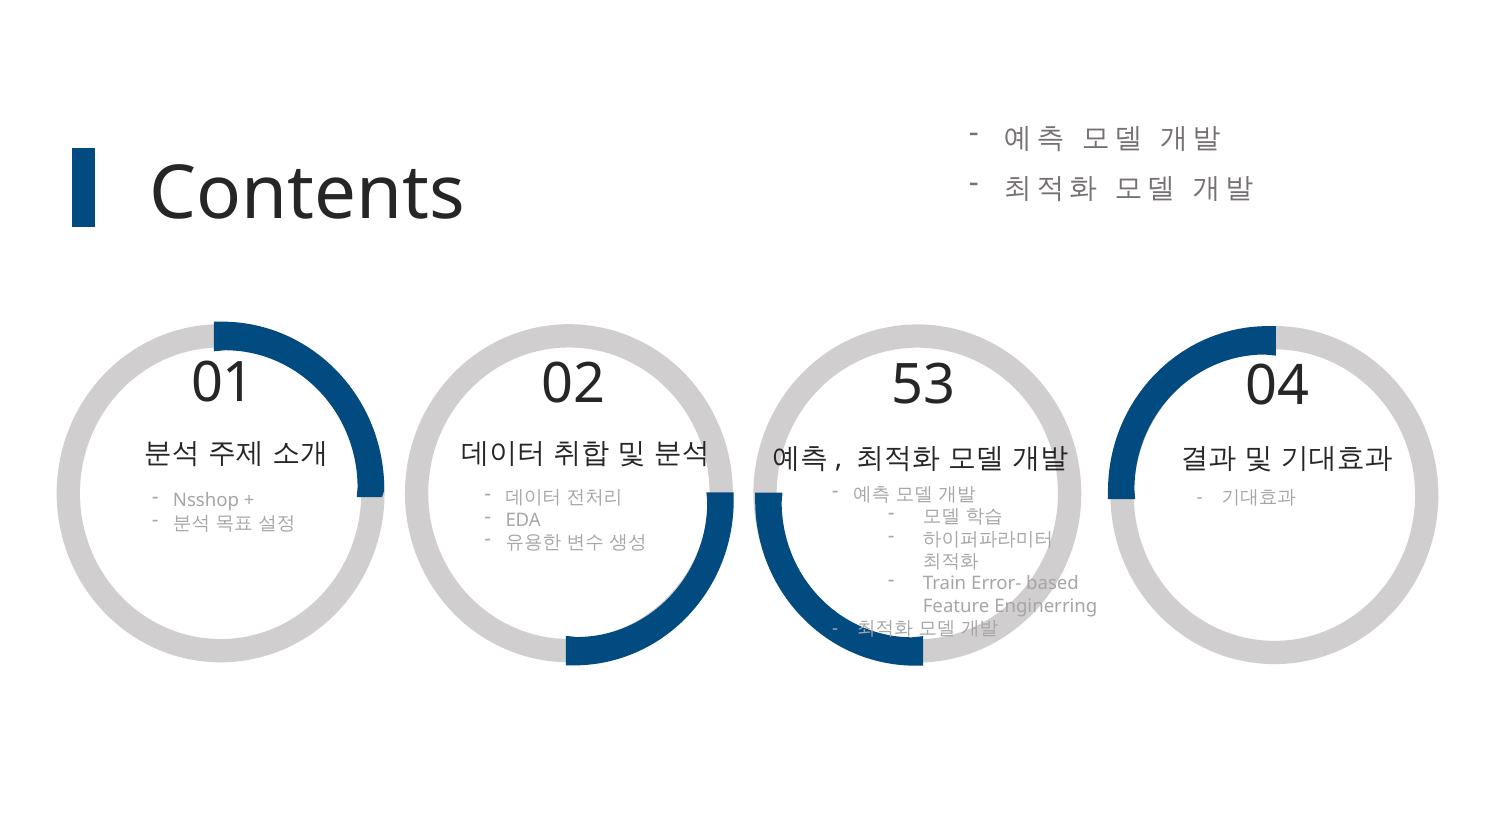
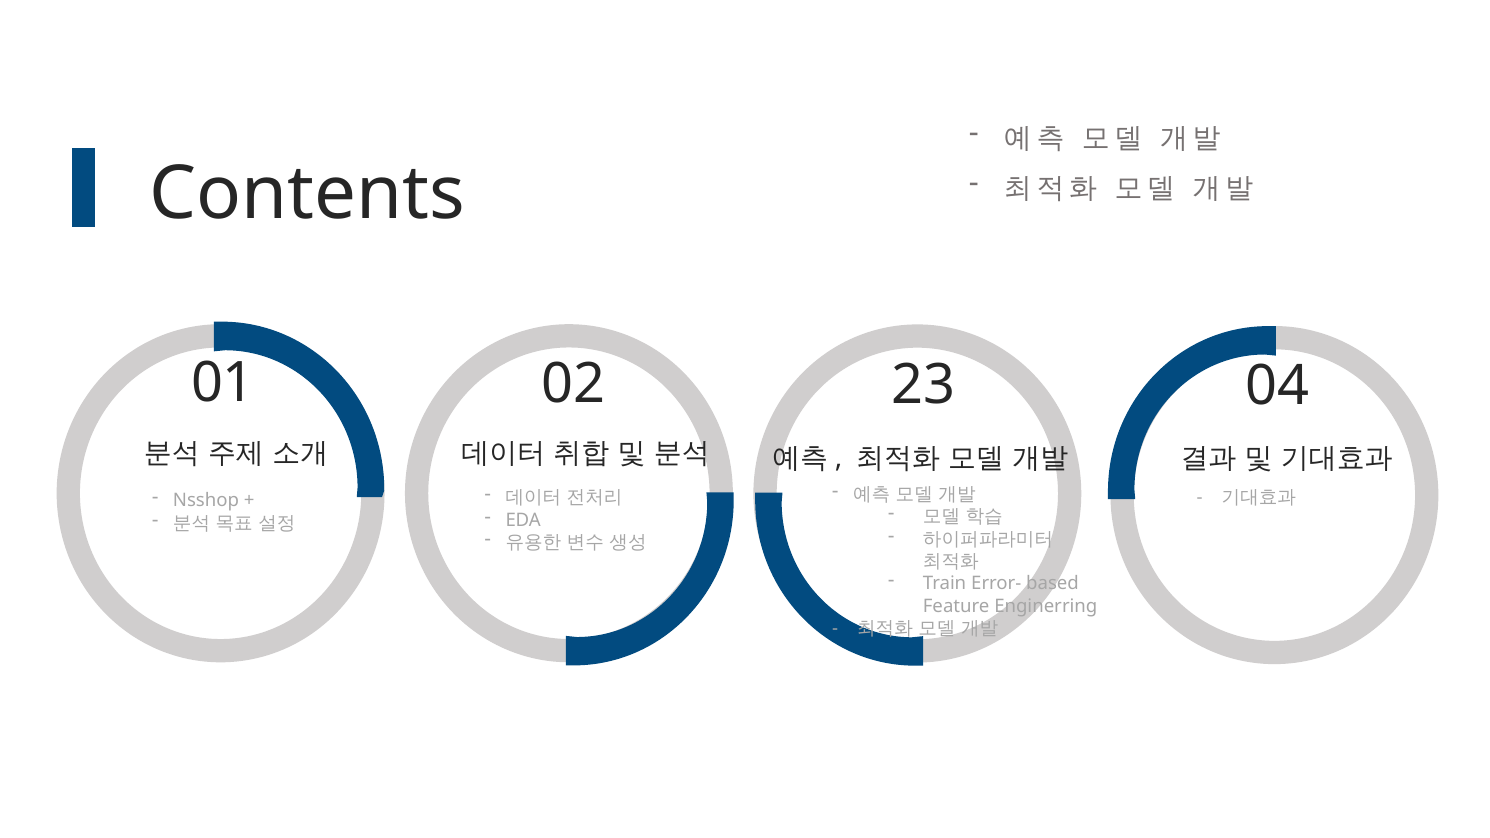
53: 53 -> 23
